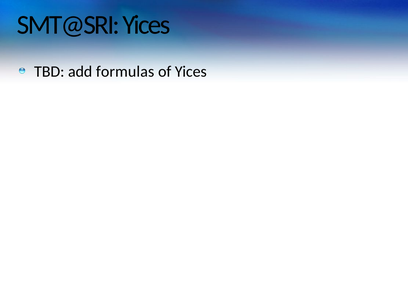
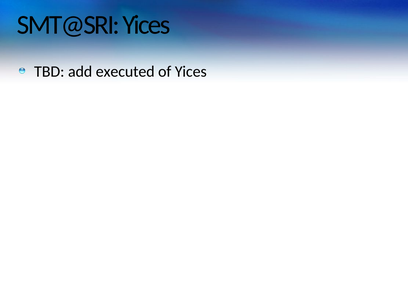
formulas: formulas -> executed
